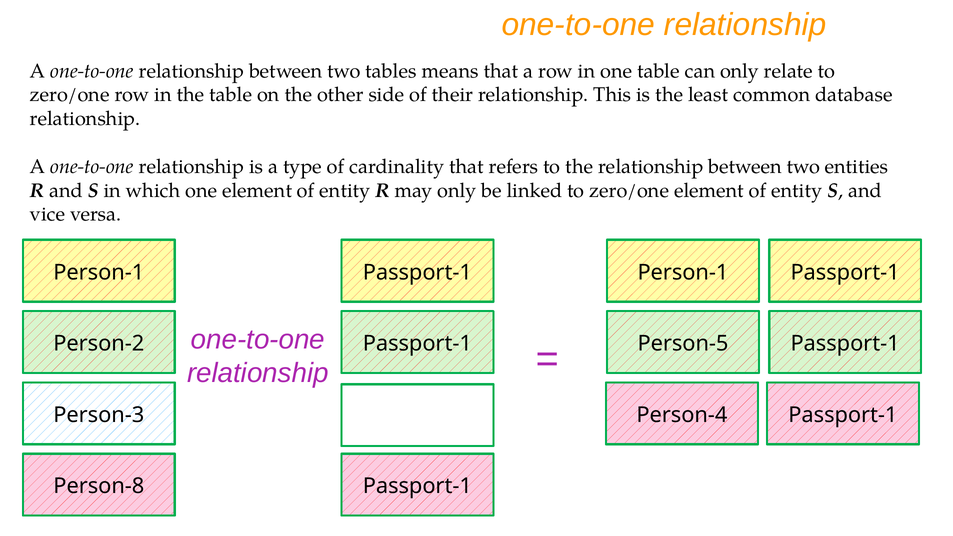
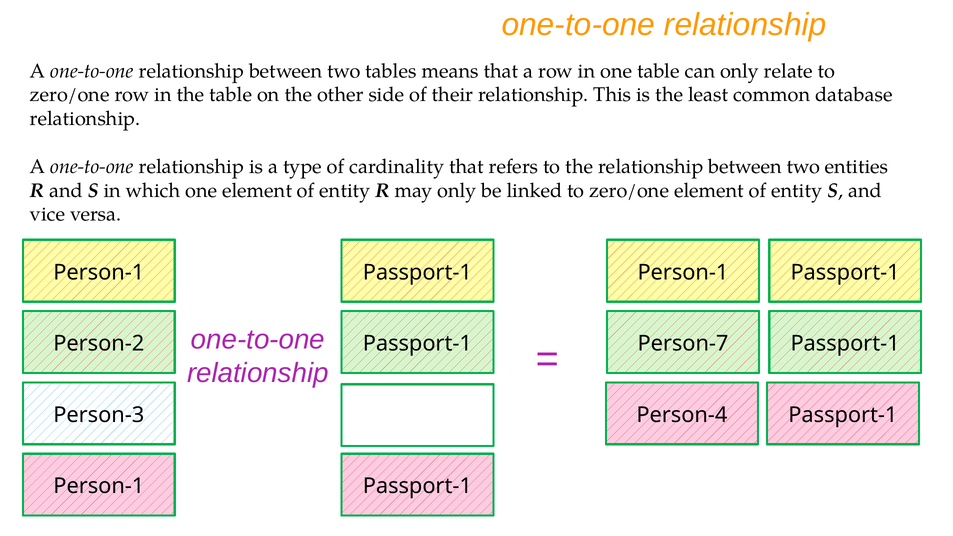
Person-5: Person-5 -> Person-7
Person-8 at (99, 486): Person-8 -> Person-1
